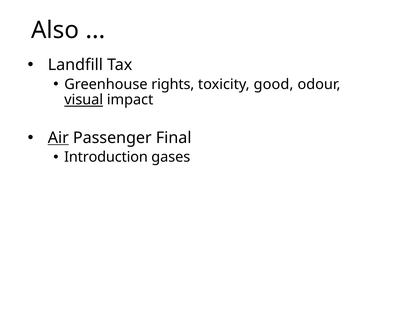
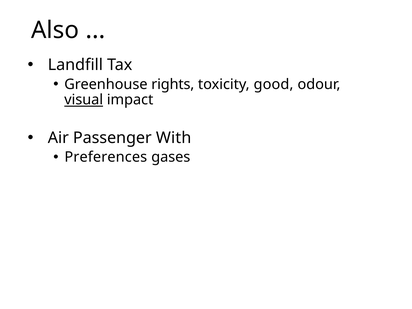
Air underline: present -> none
Final: Final -> With
Introduction: Introduction -> Preferences
